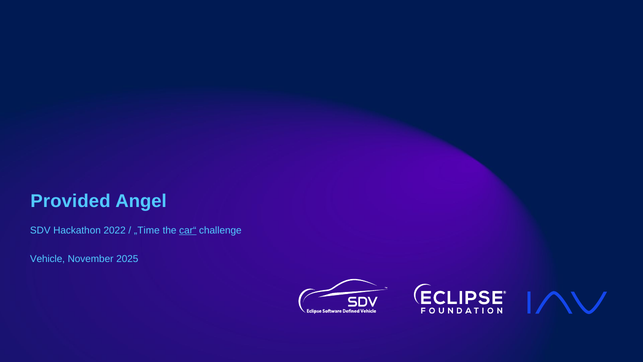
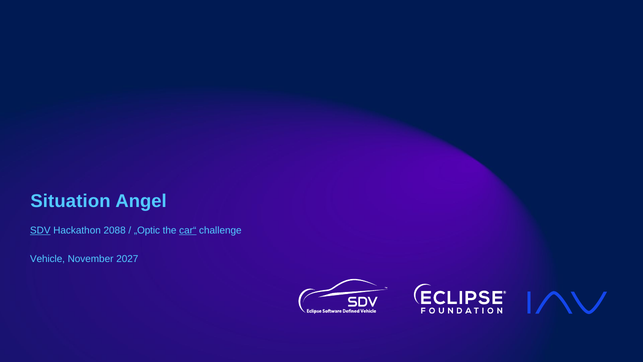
Provided: Provided -> Situation
SDV underline: none -> present
2022: 2022 -> 2088
„Time: „Time -> „Optic
2025: 2025 -> 2027
